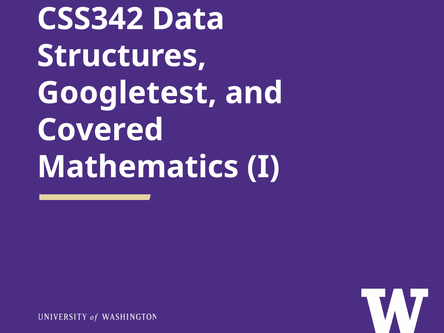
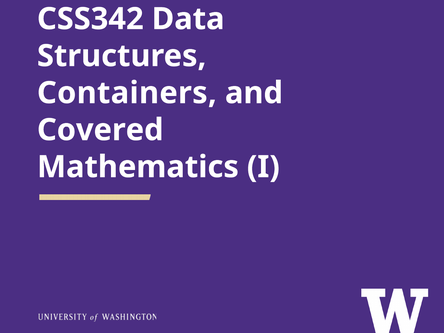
Googletest: Googletest -> Containers
